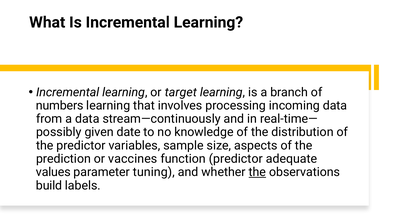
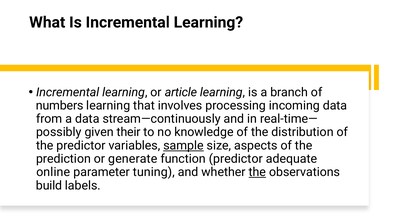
target: target -> article
date: date -> their
sample underline: none -> present
vaccines: vaccines -> generate
values: values -> online
